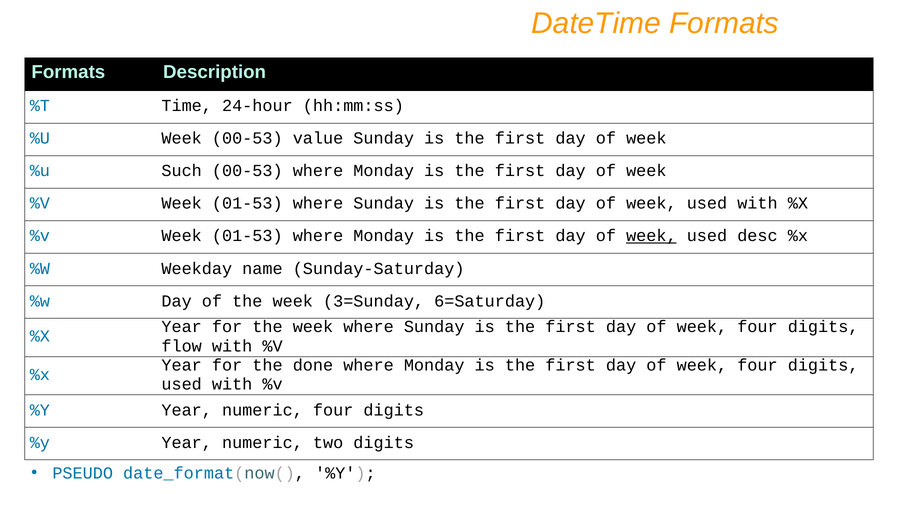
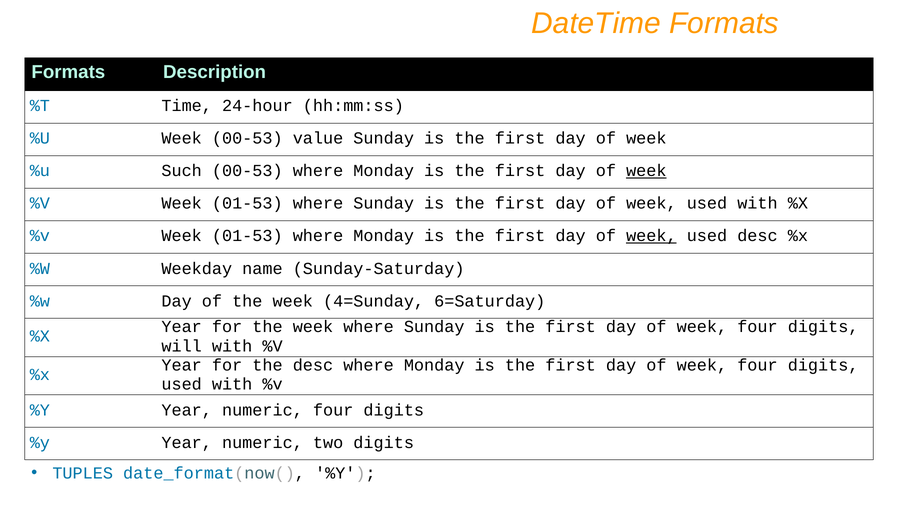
week at (646, 171) underline: none -> present
3=Sunday: 3=Sunday -> 4=Sunday
flow: flow -> will
the done: done -> desc
PSEUDO: PSEUDO -> TUPLES
